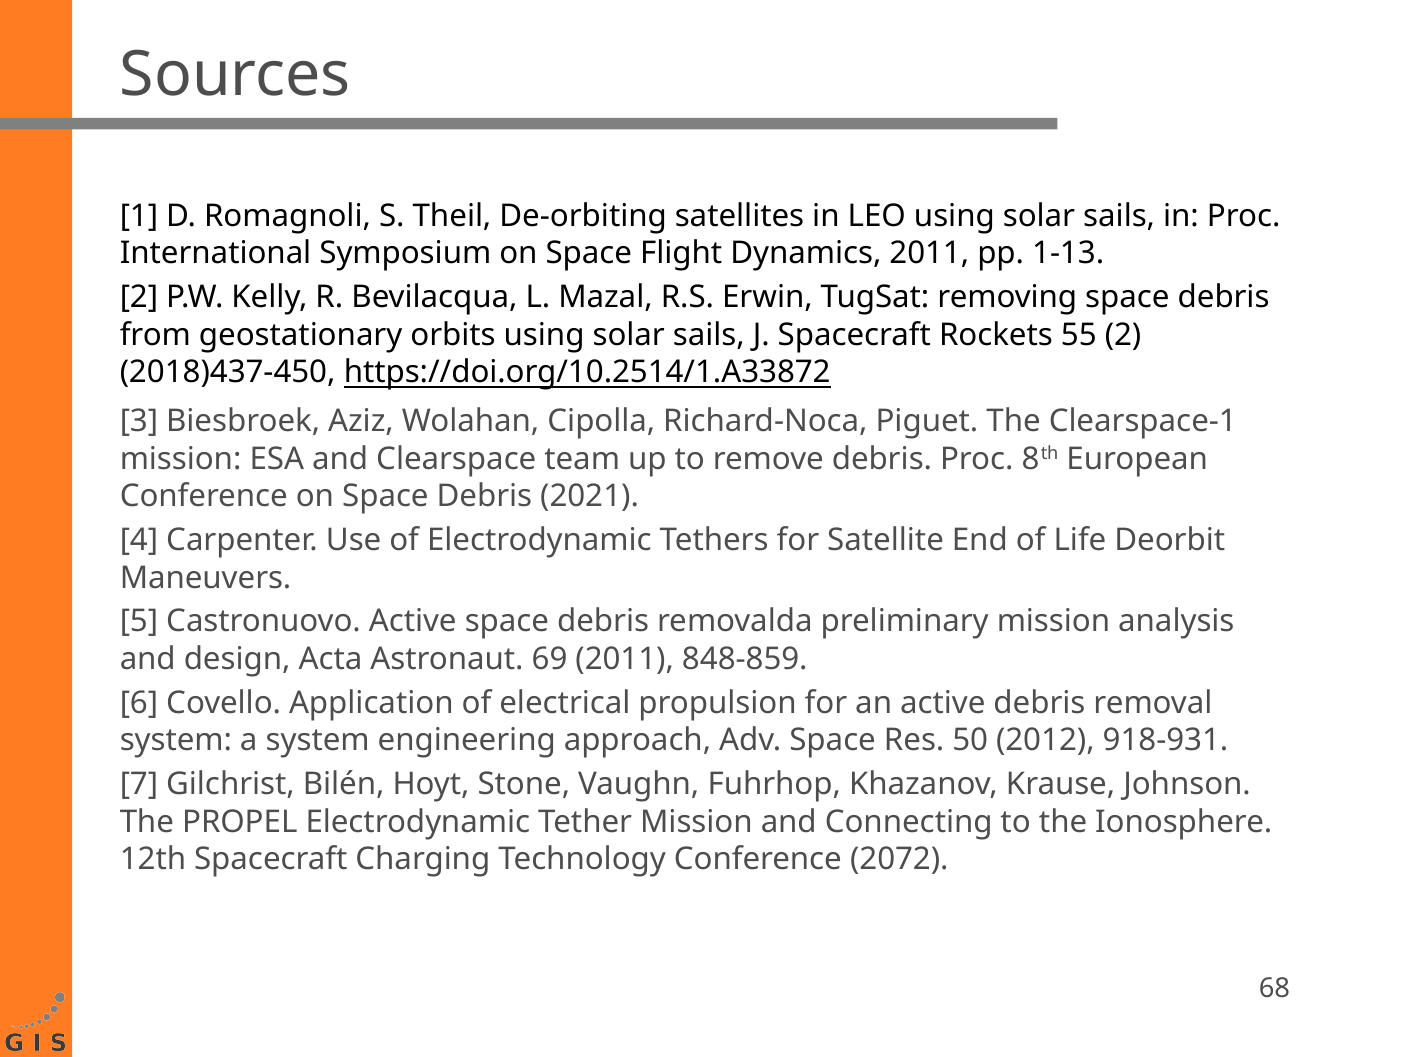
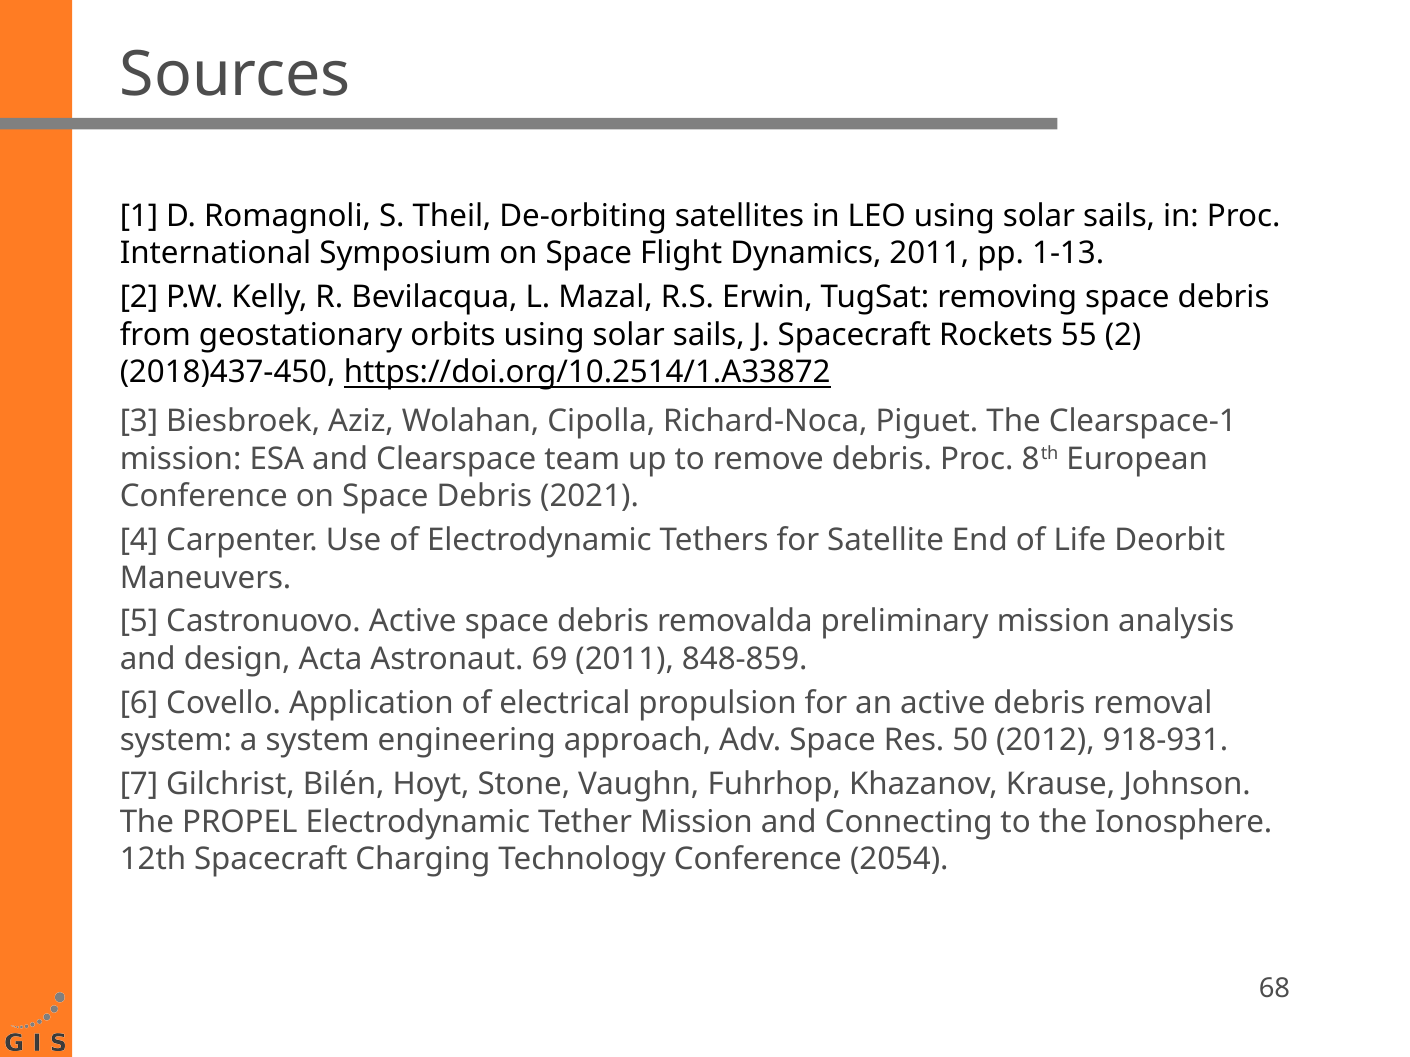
2072: 2072 -> 2054
